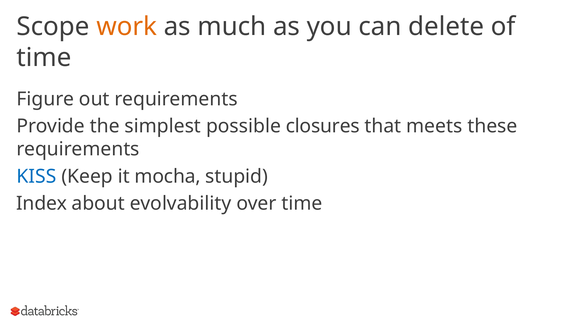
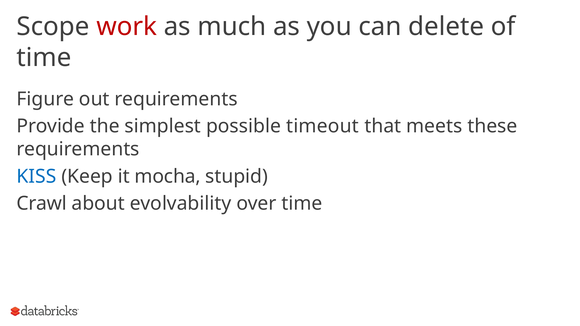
work colour: orange -> red
closures: closures -> timeout
Index: Index -> Crawl
